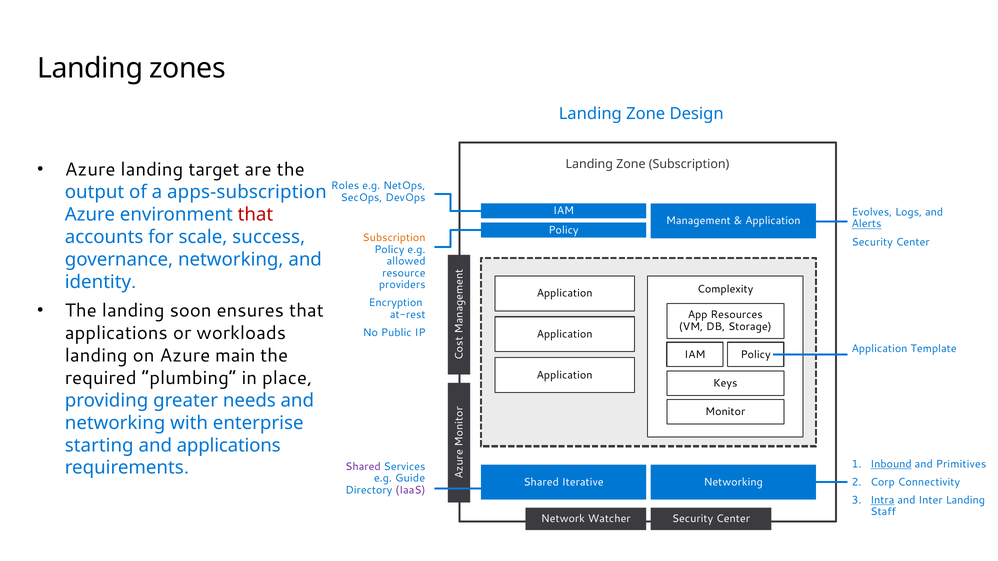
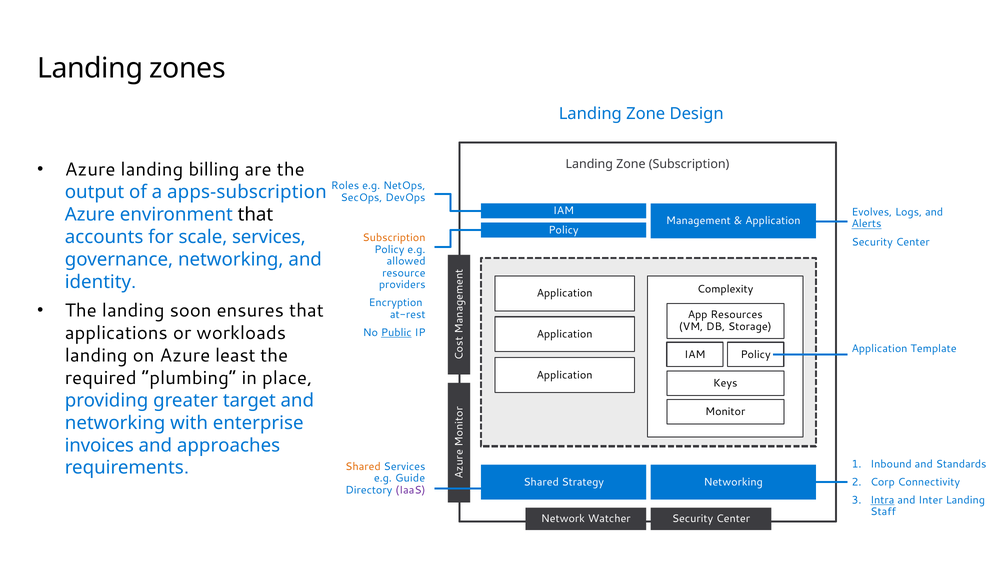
target: target -> billing
that at (255, 215) colour: red -> black
scale success: success -> services
Public underline: none -> present
main: main -> least
needs: needs -> target
starting: starting -> invoices
and applications: applications -> approaches
Inbound underline: present -> none
Primitives: Primitives -> Standards
Shared at (363, 467) colour: purple -> orange
Iterative: Iterative -> Strategy
